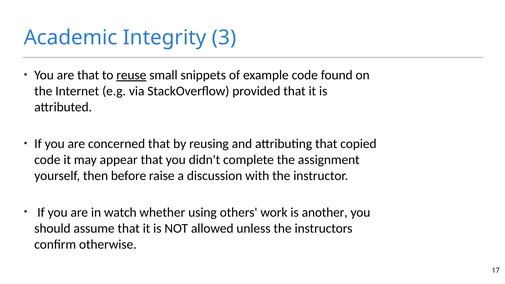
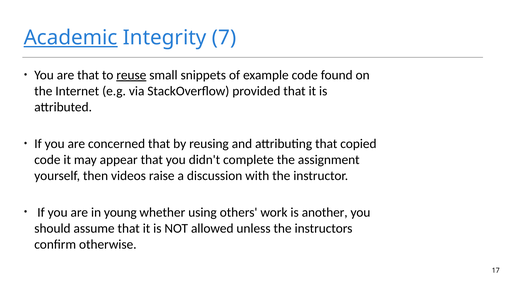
Academic underline: none -> present
3: 3 -> 7
before: before -> videos
watch: watch -> young
